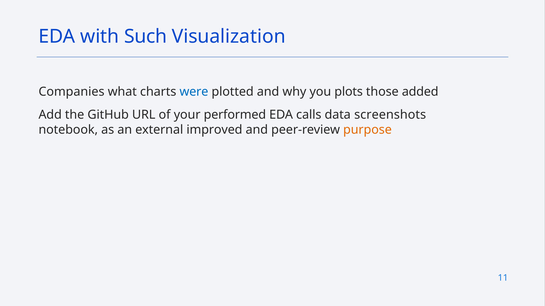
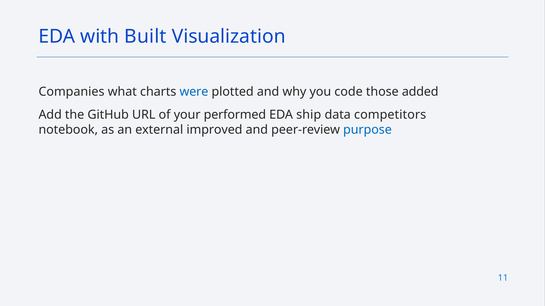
Such: Such -> Built
plots: plots -> code
calls: calls -> ship
screenshots: screenshots -> competitors
purpose colour: orange -> blue
